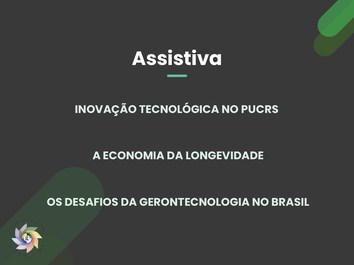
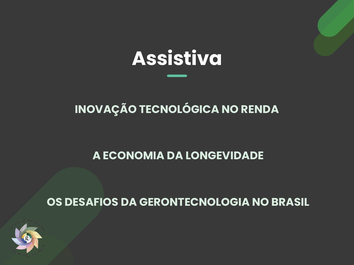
PUCRS: PUCRS -> RENDA
